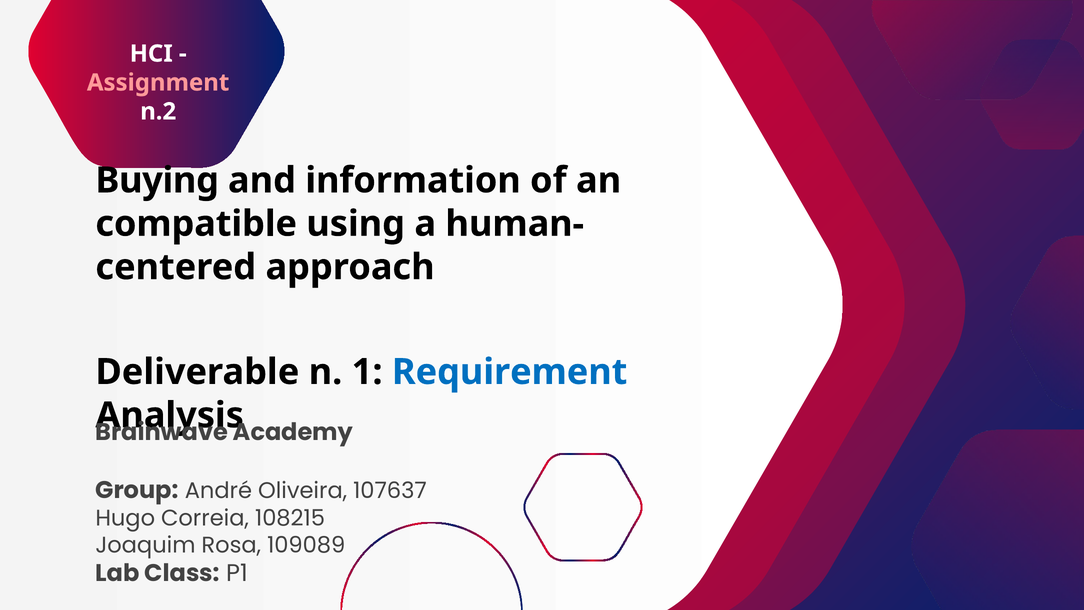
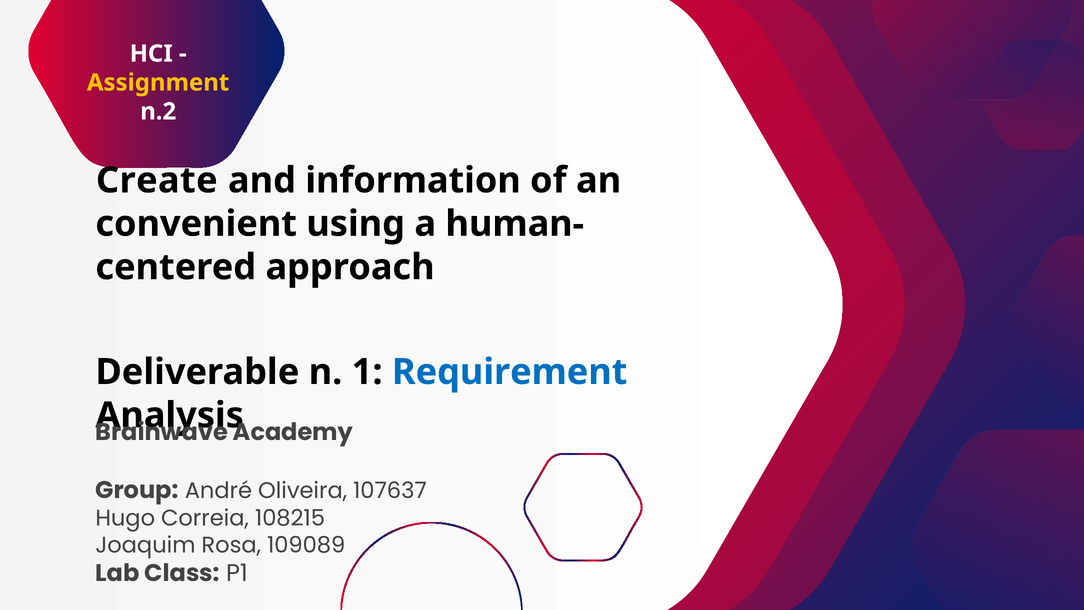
Assignment colour: pink -> yellow
Buying: Buying -> Create
compatible: compatible -> convenient
